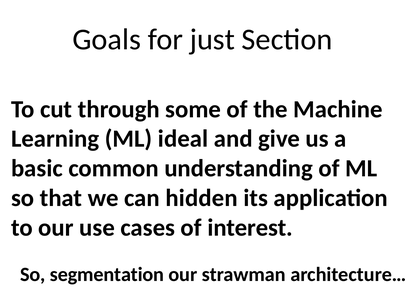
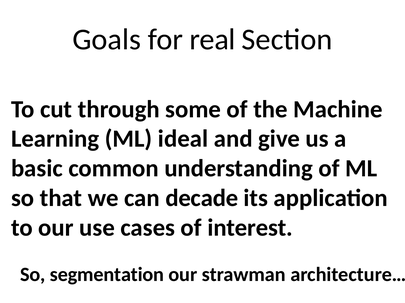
just: just -> real
hidden: hidden -> decade
